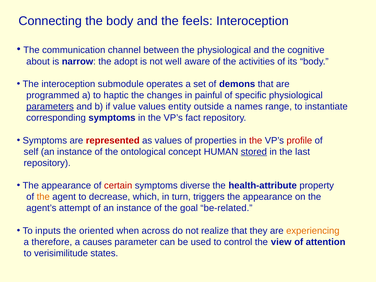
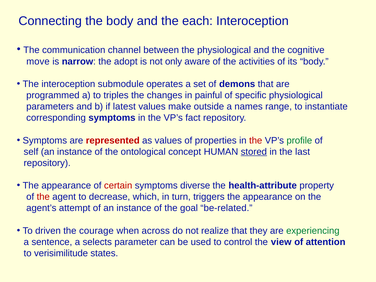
feels: feels -> each
about: about -> move
well: well -> only
haptic: haptic -> triples
parameters underline: present -> none
value: value -> latest
entity: entity -> make
profile colour: red -> green
the at (43, 197) colour: orange -> red
inputs: inputs -> driven
oriented: oriented -> courage
experiencing colour: orange -> green
therefore: therefore -> sentence
causes: causes -> selects
